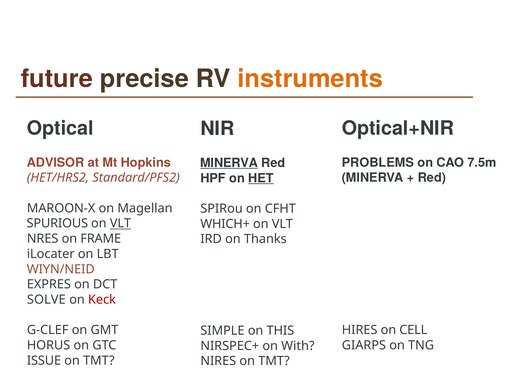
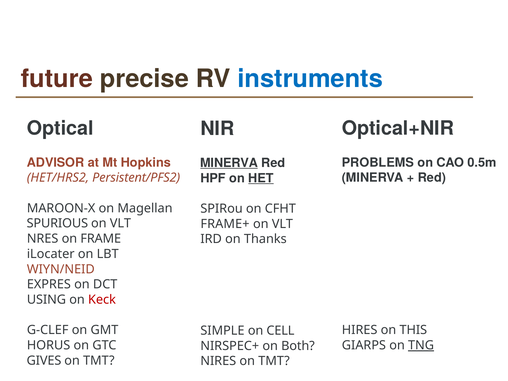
instruments colour: orange -> blue
7.5m: 7.5m -> 0.5m
Standard/PFS2: Standard/PFS2 -> Persistent/PFS2
VLT at (120, 223) underline: present -> none
WHICH+: WHICH+ -> FRAME+
SOLVE: SOLVE -> USING
CELL: CELL -> THIS
THIS: THIS -> CELL
TNG underline: none -> present
With: With -> Both
ISSUE: ISSUE -> GIVES
